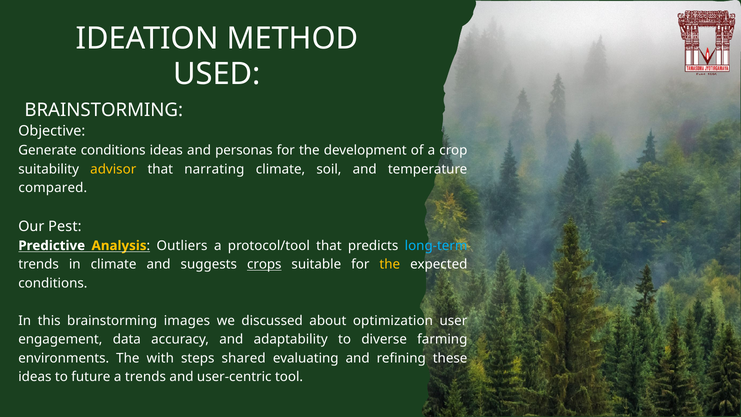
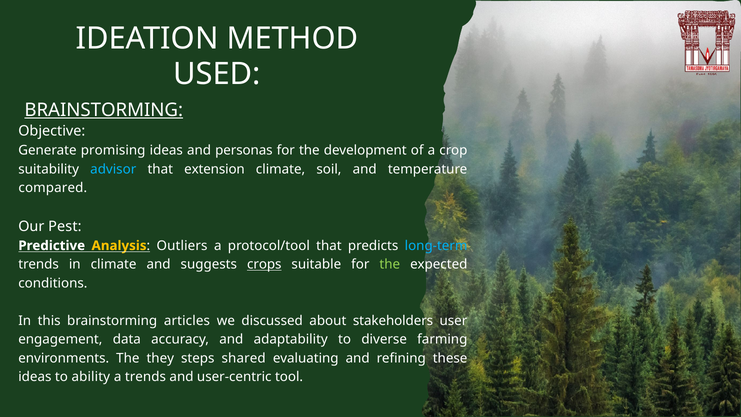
BRAINSTORMING at (104, 110) underline: none -> present
Generate conditions: conditions -> promising
advisor colour: yellow -> light blue
narrating: narrating -> extension
the at (390, 264) colour: yellow -> light green
images: images -> articles
optimization: optimization -> stakeholders
with: with -> they
future: future -> ability
